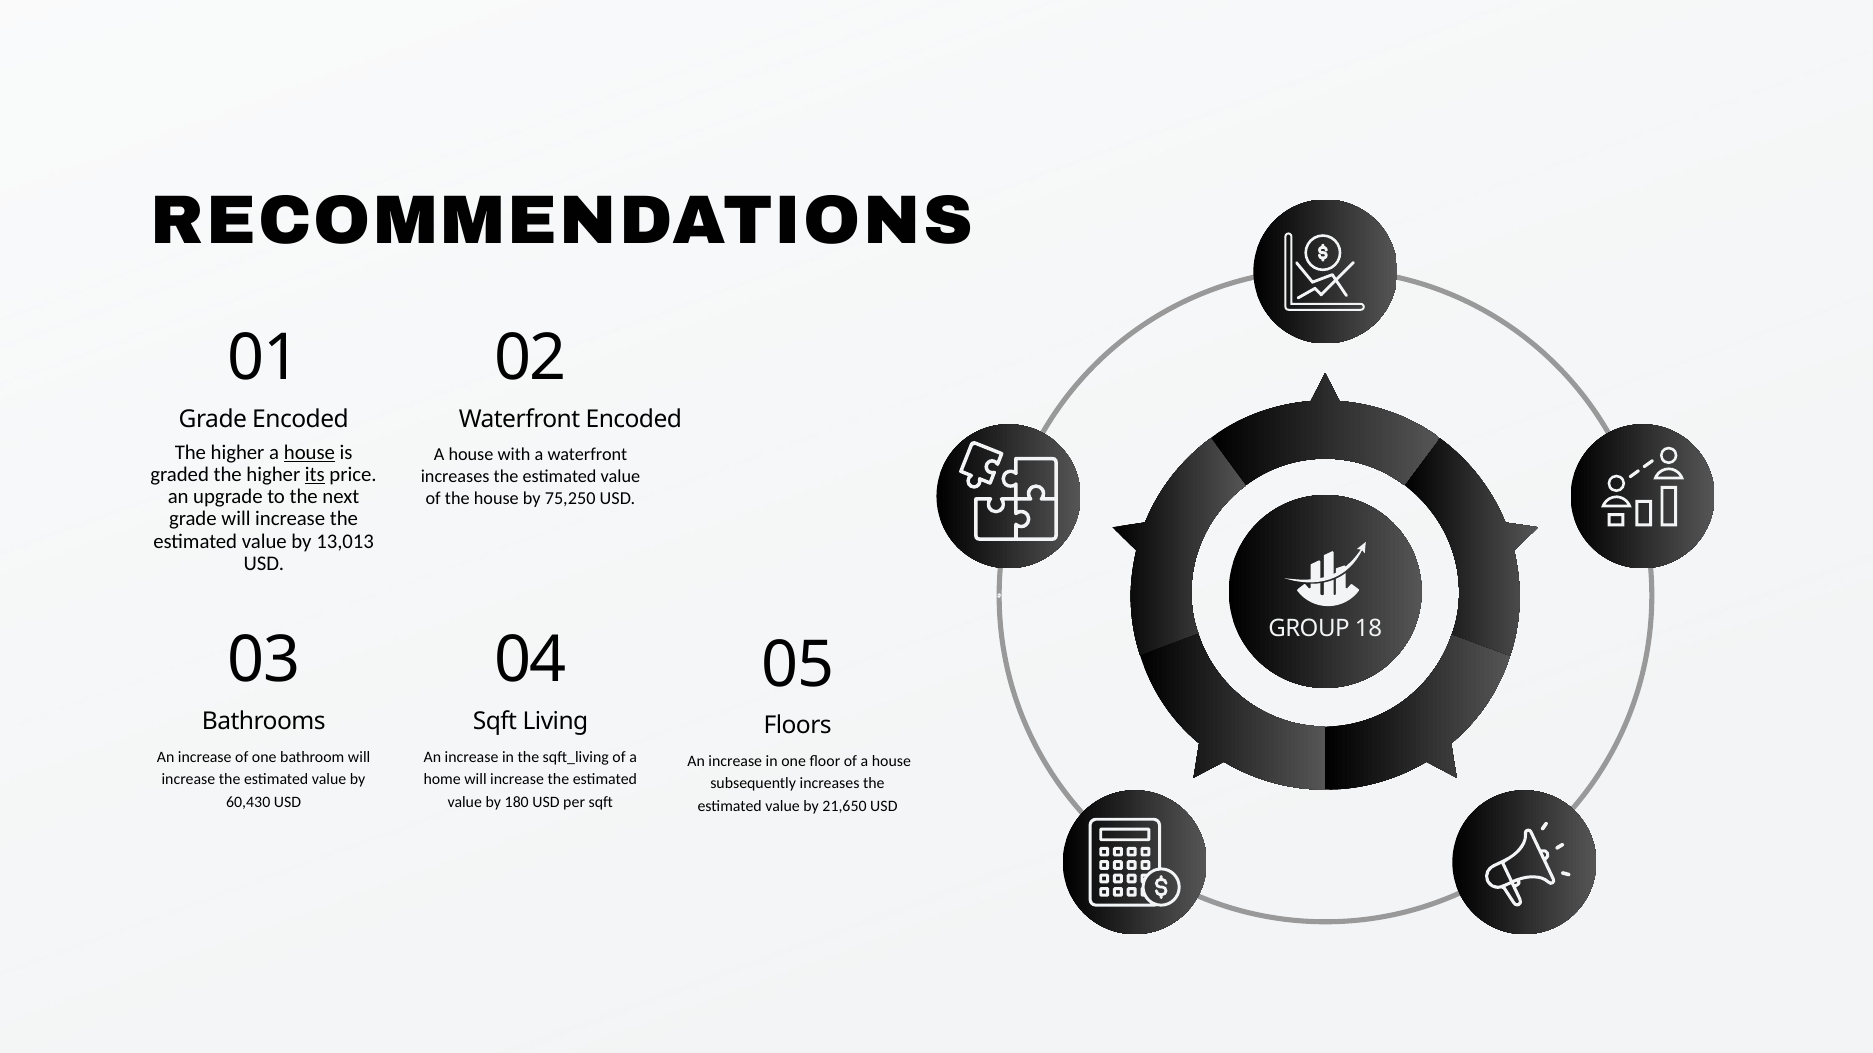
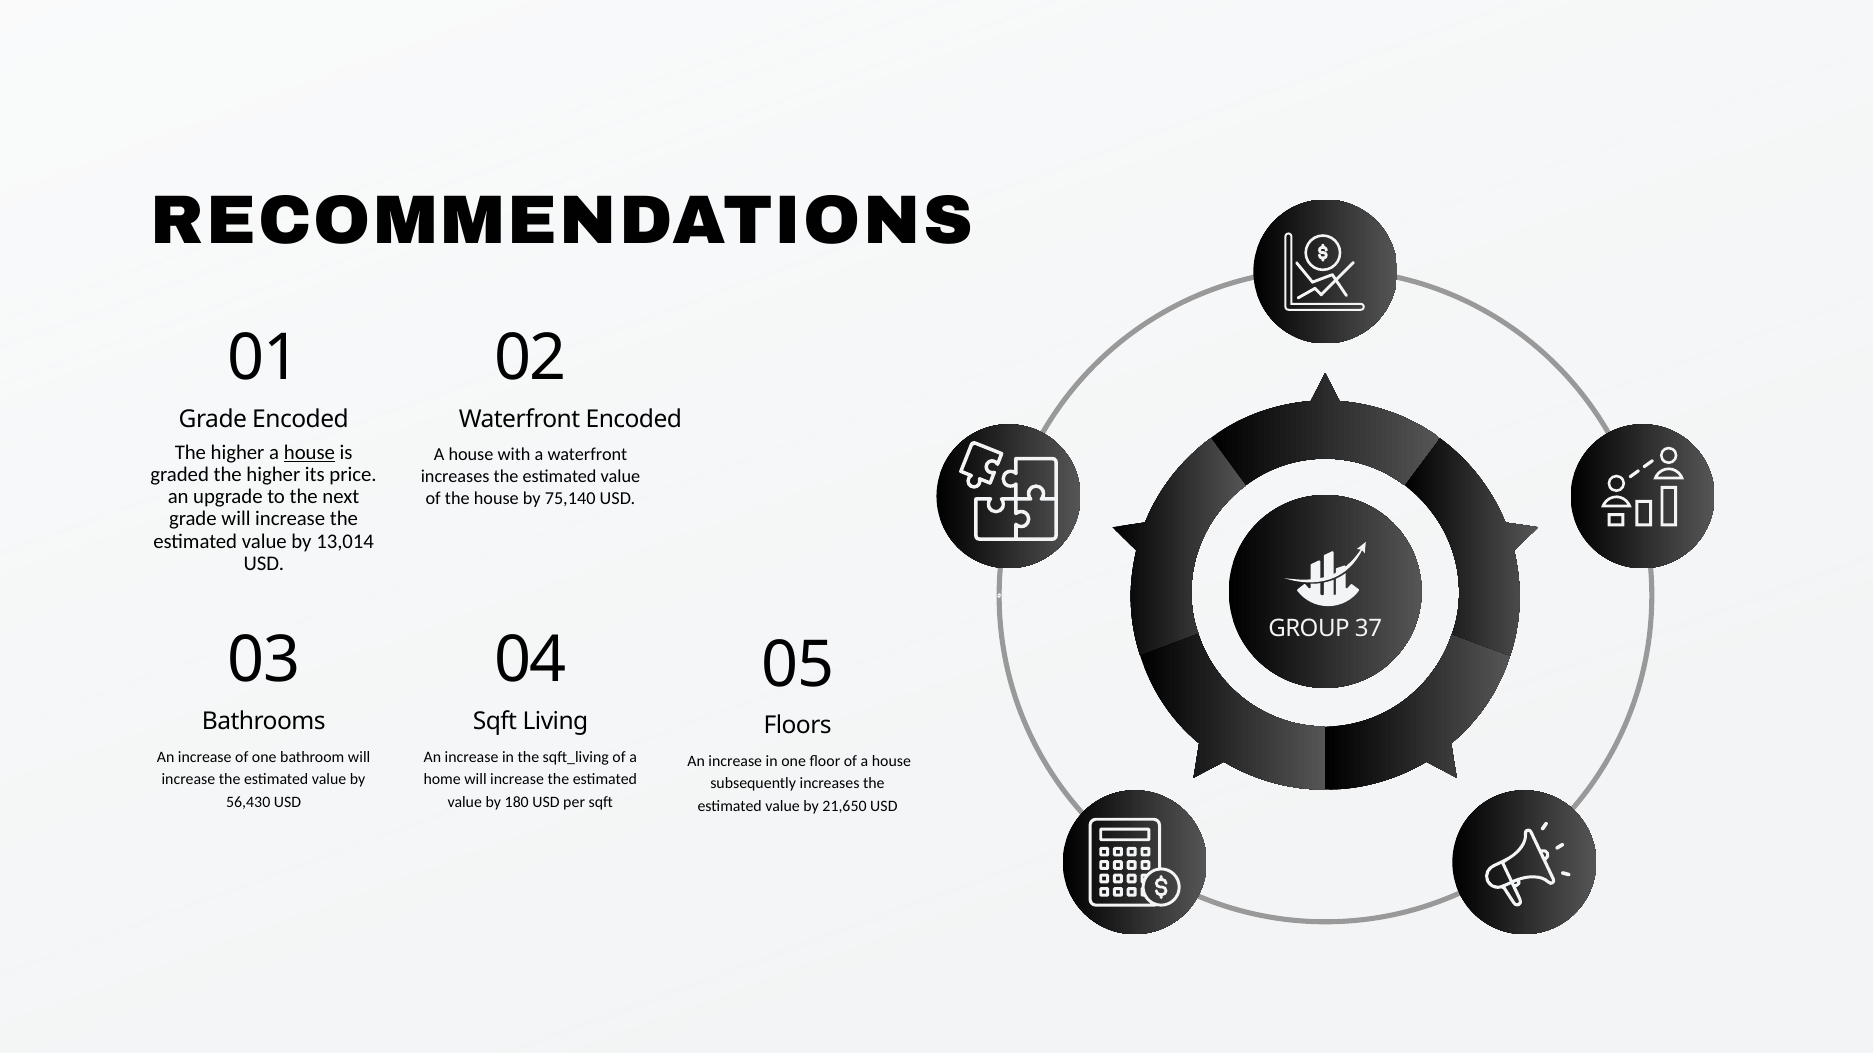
its underline: present -> none
75,250: 75,250 -> 75,140
13,013: 13,013 -> 13,014
18: 18 -> 37
60,430: 60,430 -> 56,430
